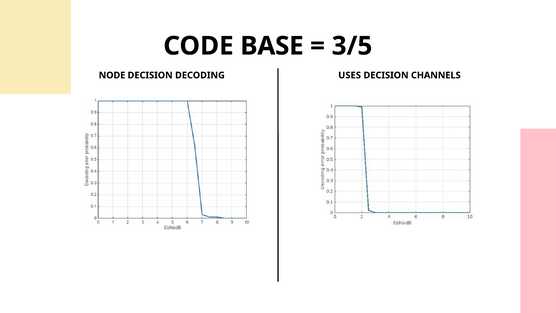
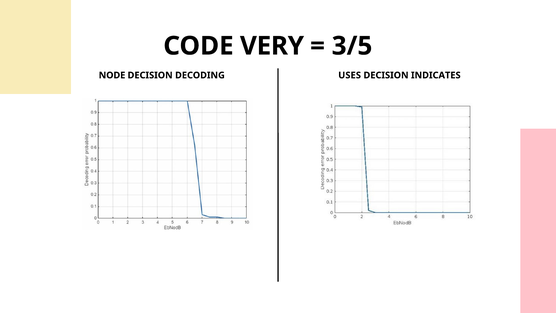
BASE: BASE -> VERY
CHANNELS: CHANNELS -> INDICATES
